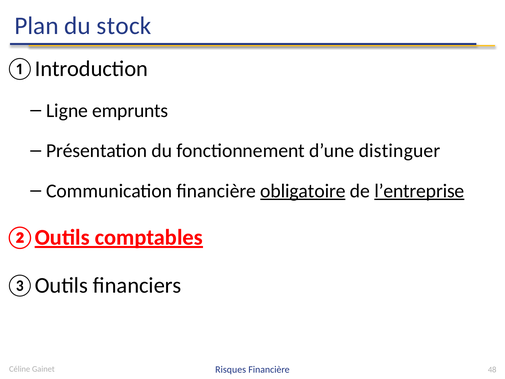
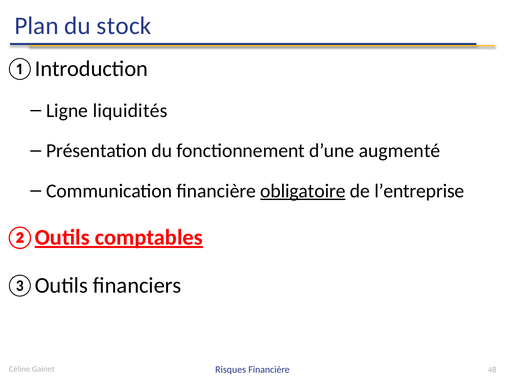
emprunts: emprunts -> liquidités
distinguer: distinguer -> augmenté
l’entreprise underline: present -> none
